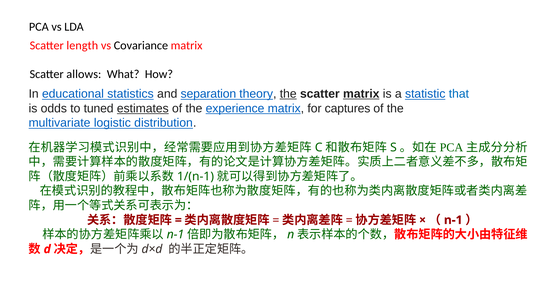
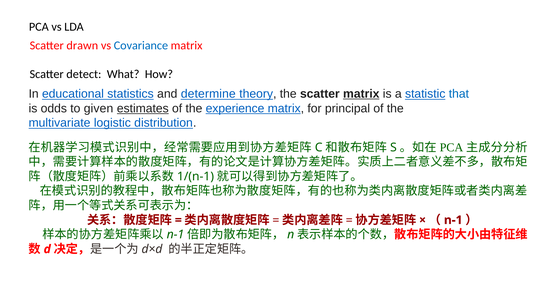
length: length -> drawn
Covariance colour: black -> blue
allows: allows -> detect
separation: separation -> determine
the at (288, 94) underline: present -> none
tuned: tuned -> given
captures: captures -> principal
